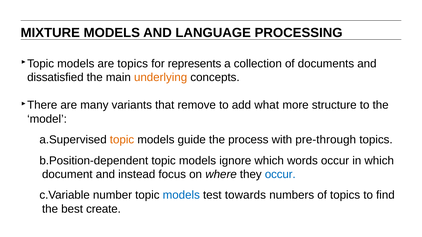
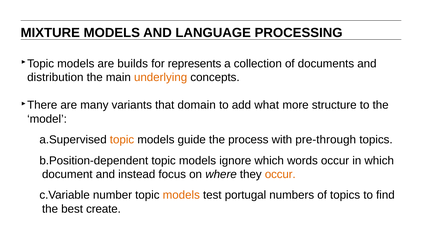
are topics: topics -> builds
dissatisfied: dissatisfied -> distribution
remove: remove -> domain
occur at (280, 174) colour: blue -> orange
models at (181, 195) colour: blue -> orange
towards: towards -> portugal
